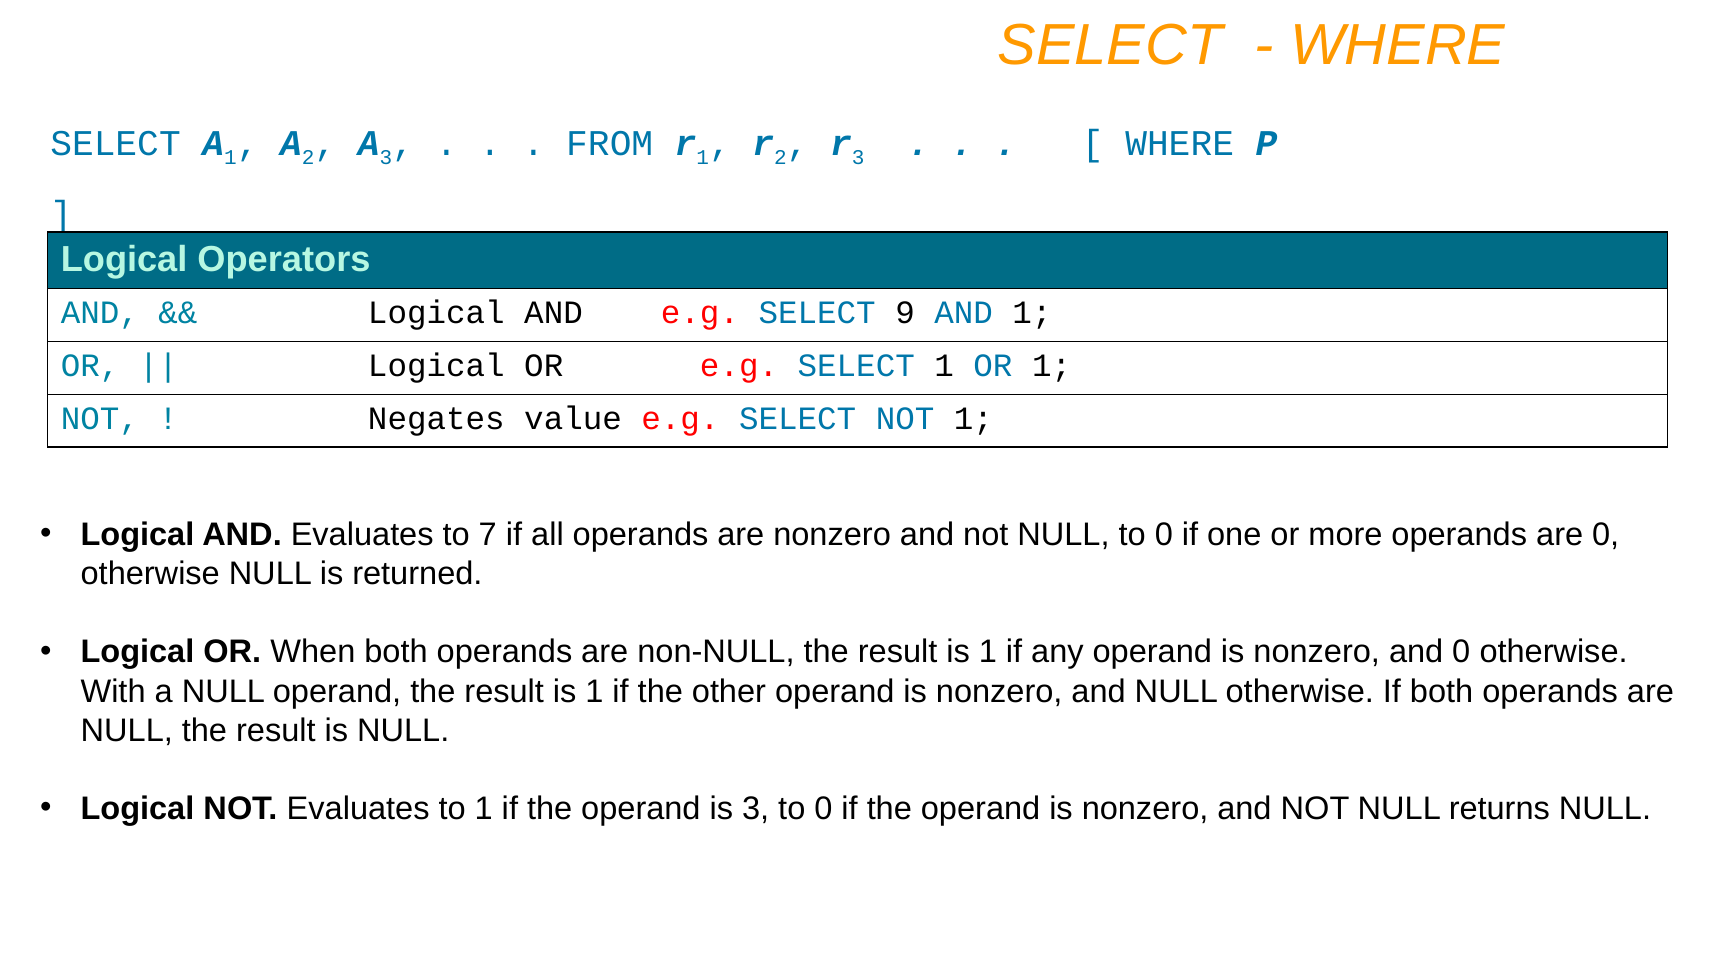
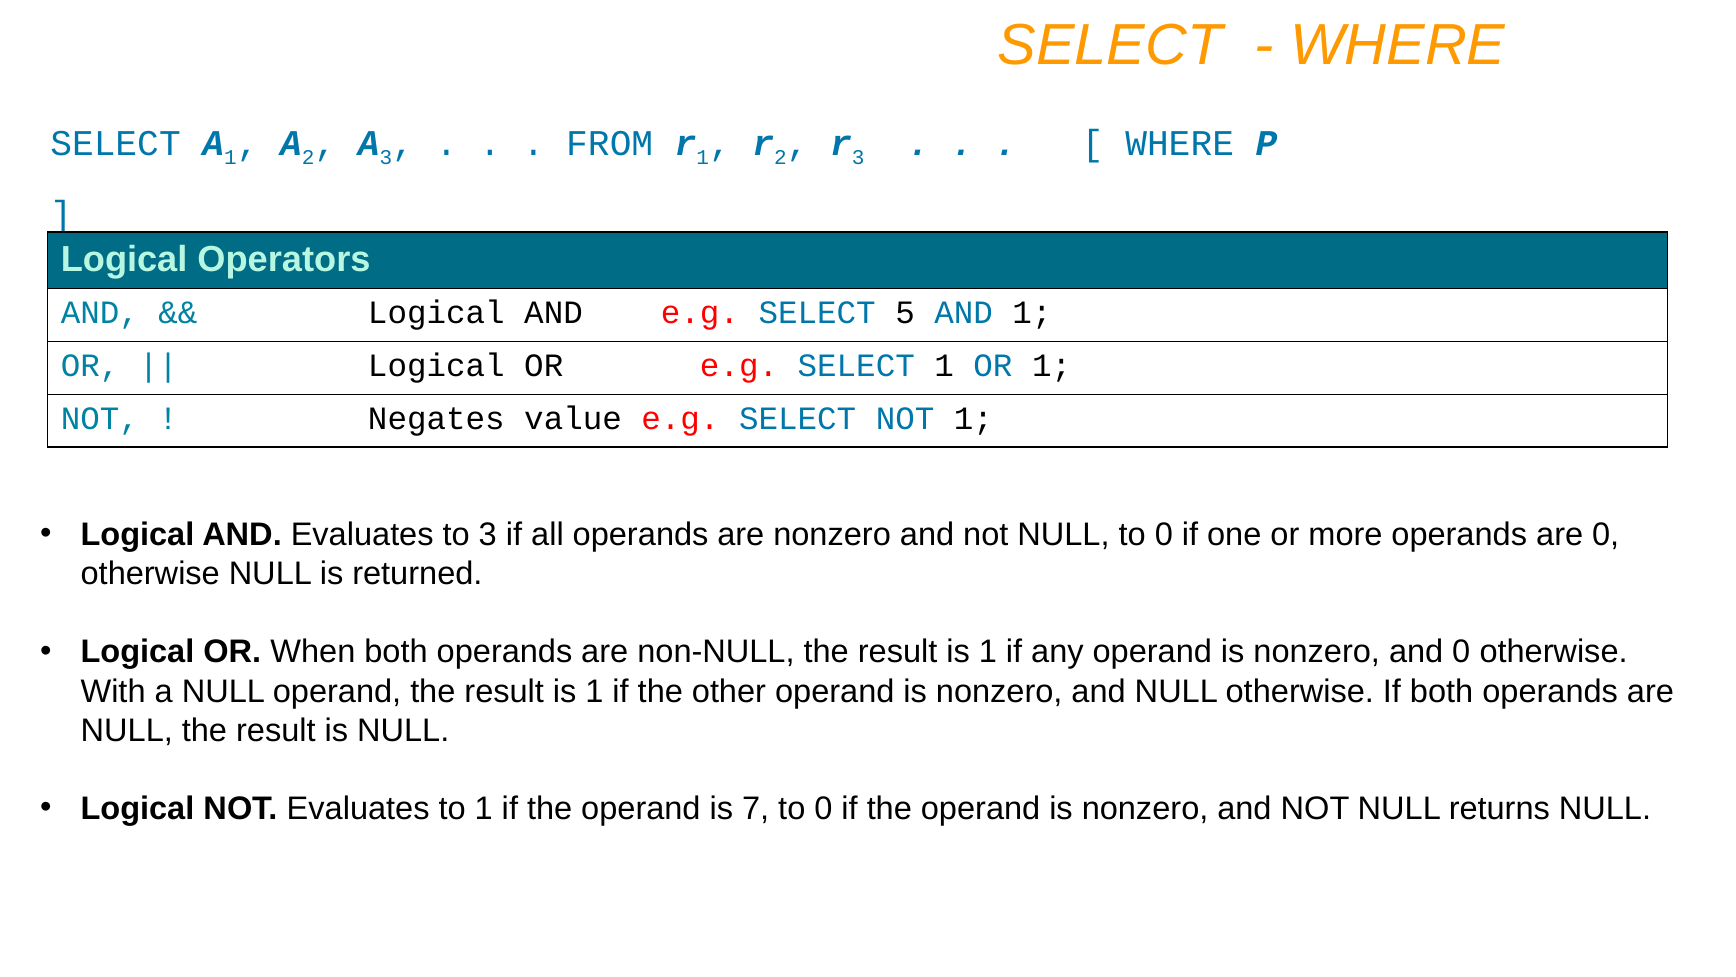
9: 9 -> 5
to 7: 7 -> 3
is 3: 3 -> 7
